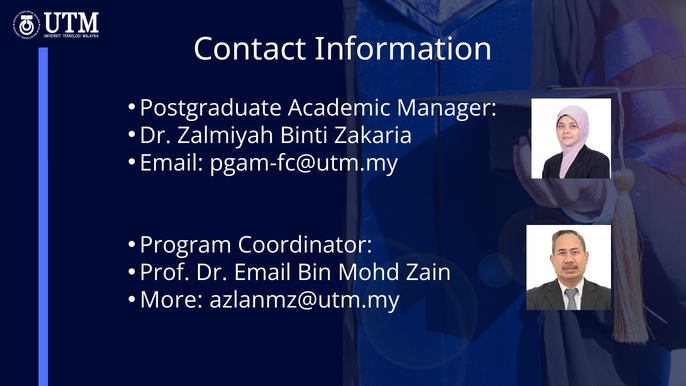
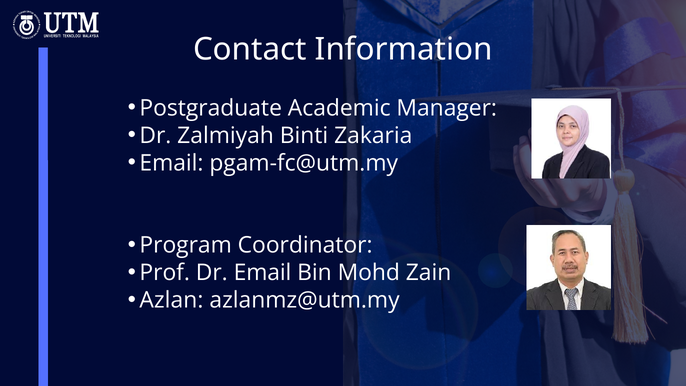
More: More -> Azlan
